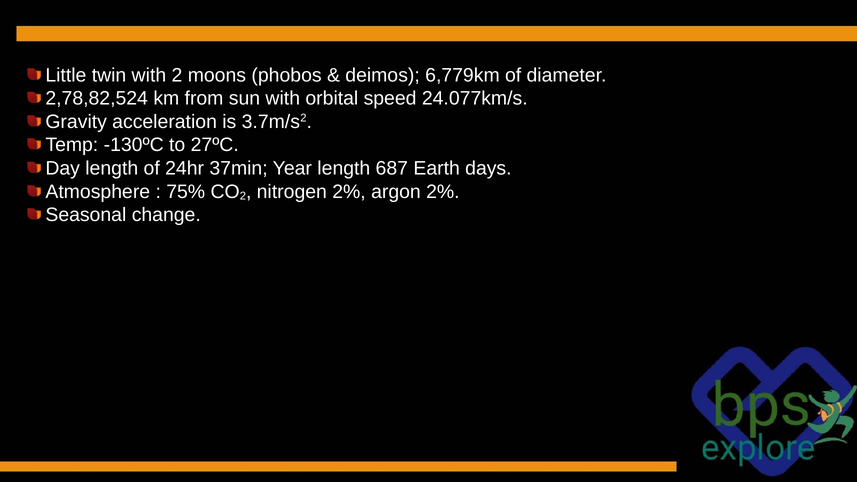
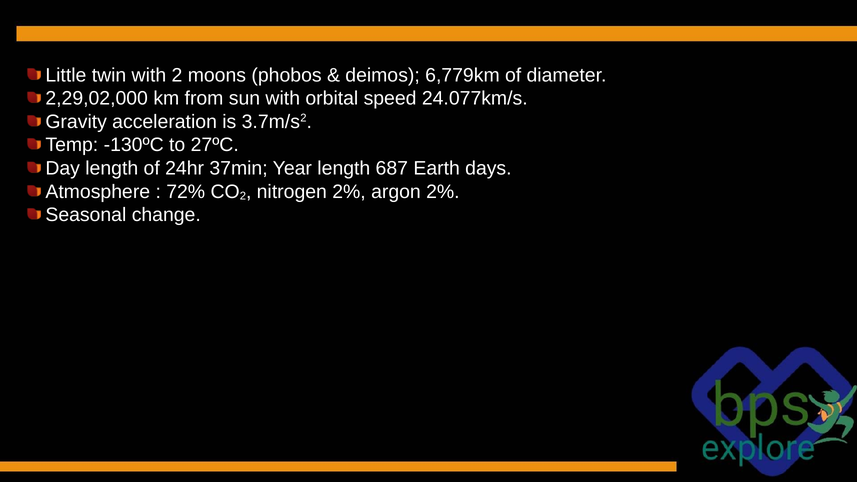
2,78,82,524: 2,78,82,524 -> 2,29,02,000
75%: 75% -> 72%
